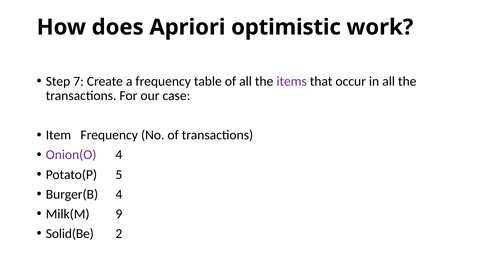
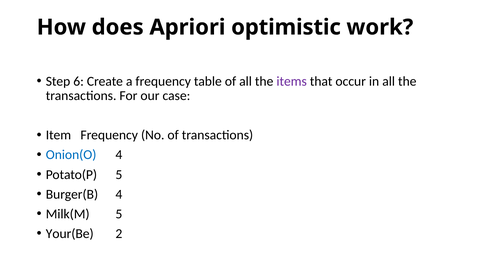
7: 7 -> 6
Onion(O colour: purple -> blue
Milk(M 9: 9 -> 5
Solid(Be: Solid(Be -> Your(Be
